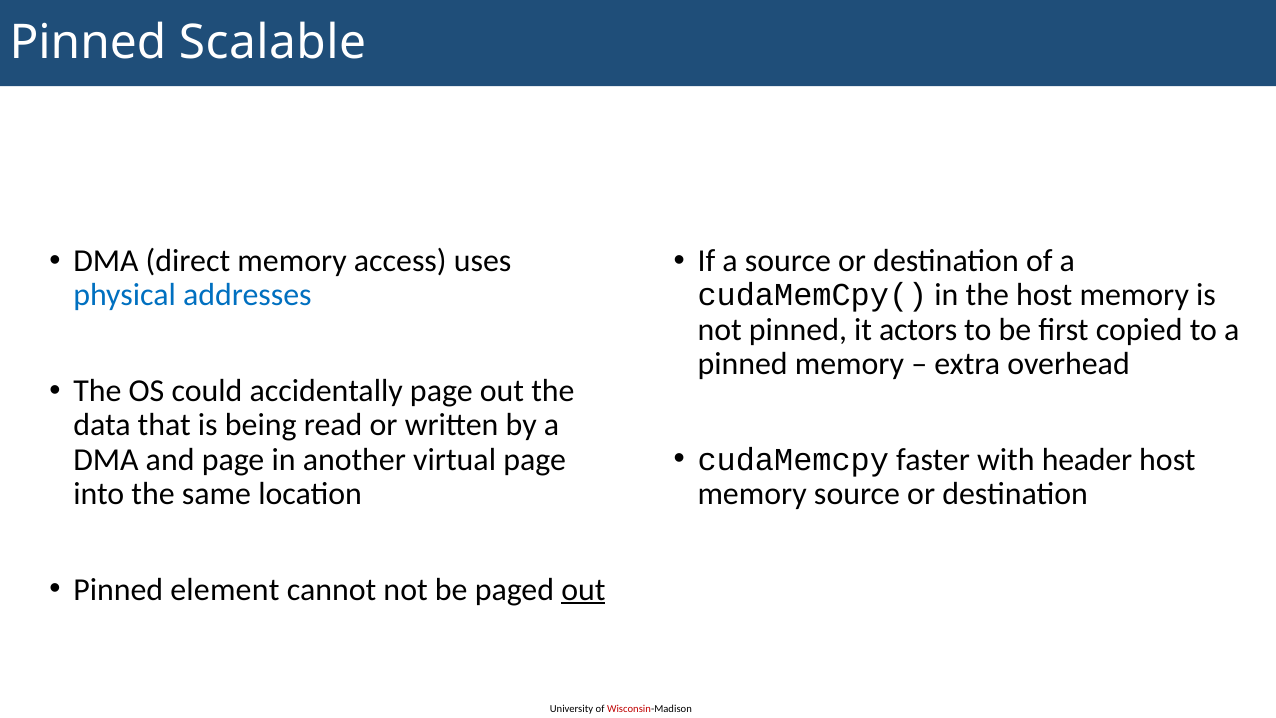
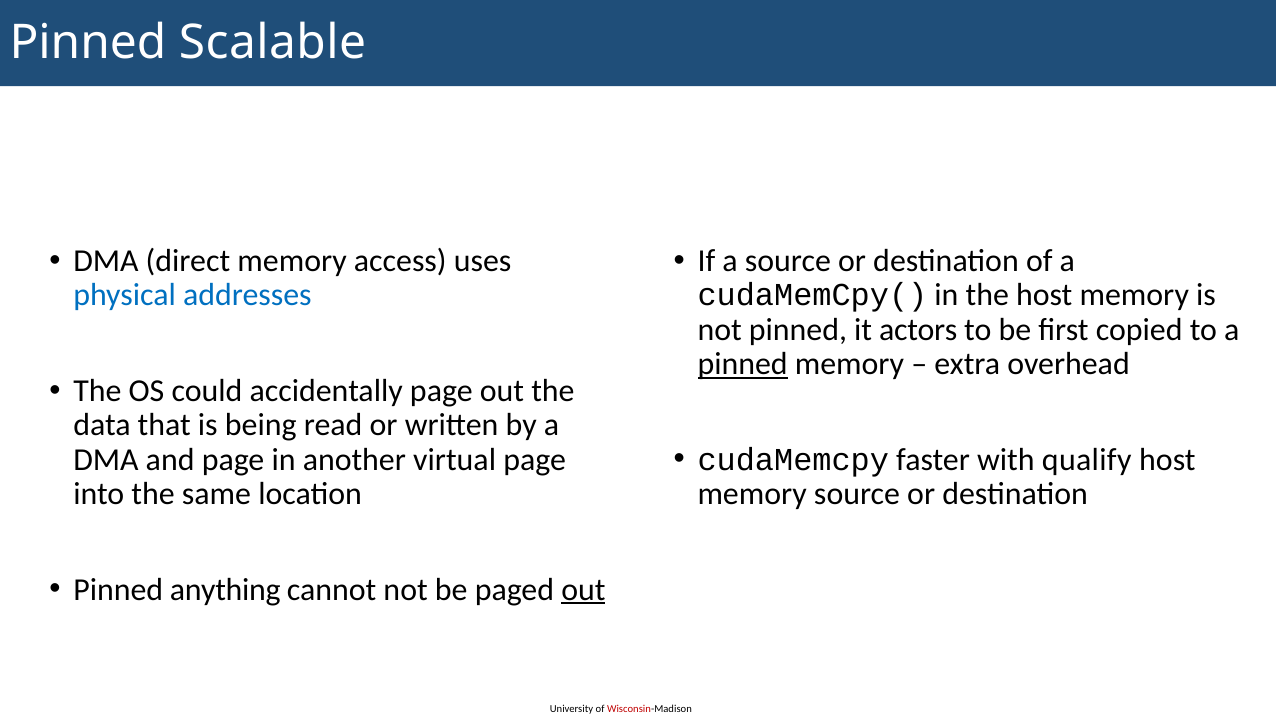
pinned at (743, 364) underline: none -> present
header: header -> qualify
element: element -> anything
